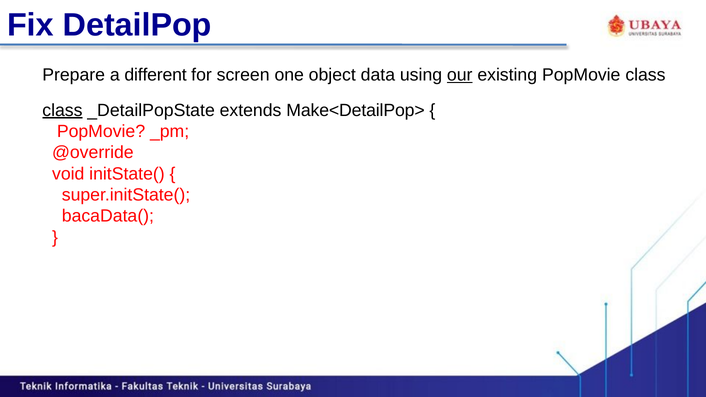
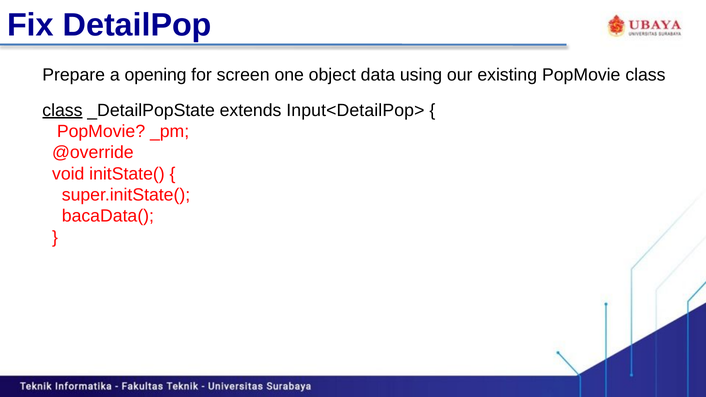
different: different -> opening
our underline: present -> none
Make<DetailPop>: Make<DetailPop> -> Input<DetailPop>
